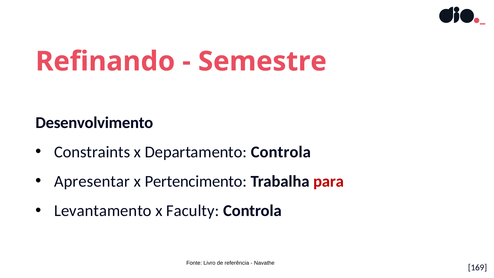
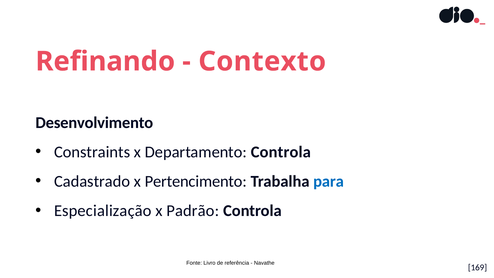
Semestre: Semestre -> Contexto
Apresentar: Apresentar -> Cadastrado
para colour: red -> blue
Levantamento: Levantamento -> Especialização
Faculty: Faculty -> Padrão
